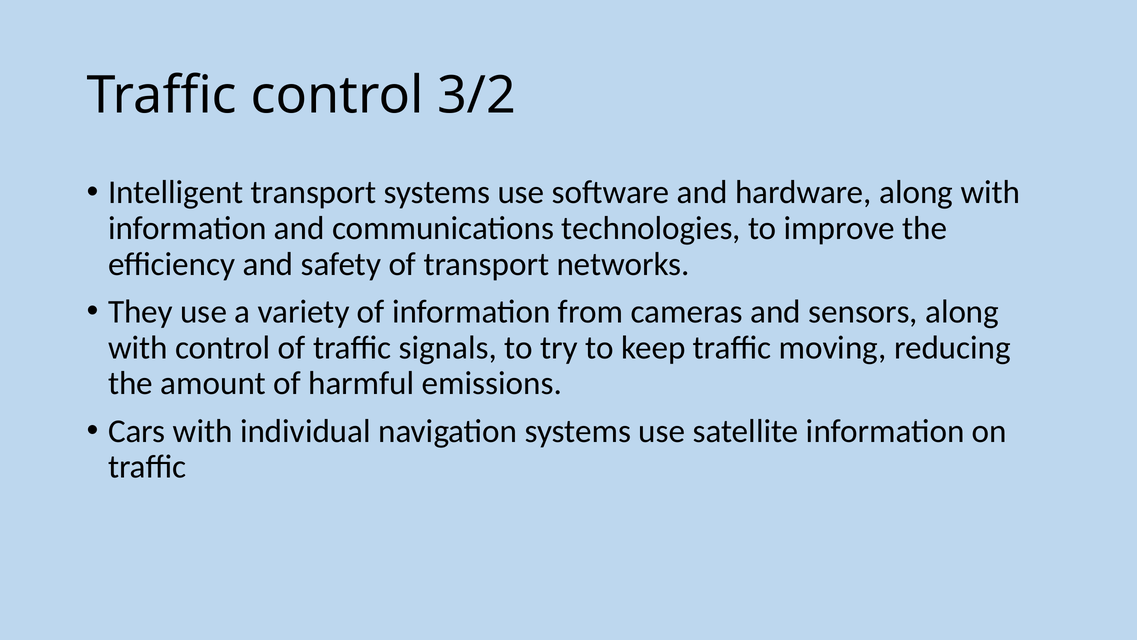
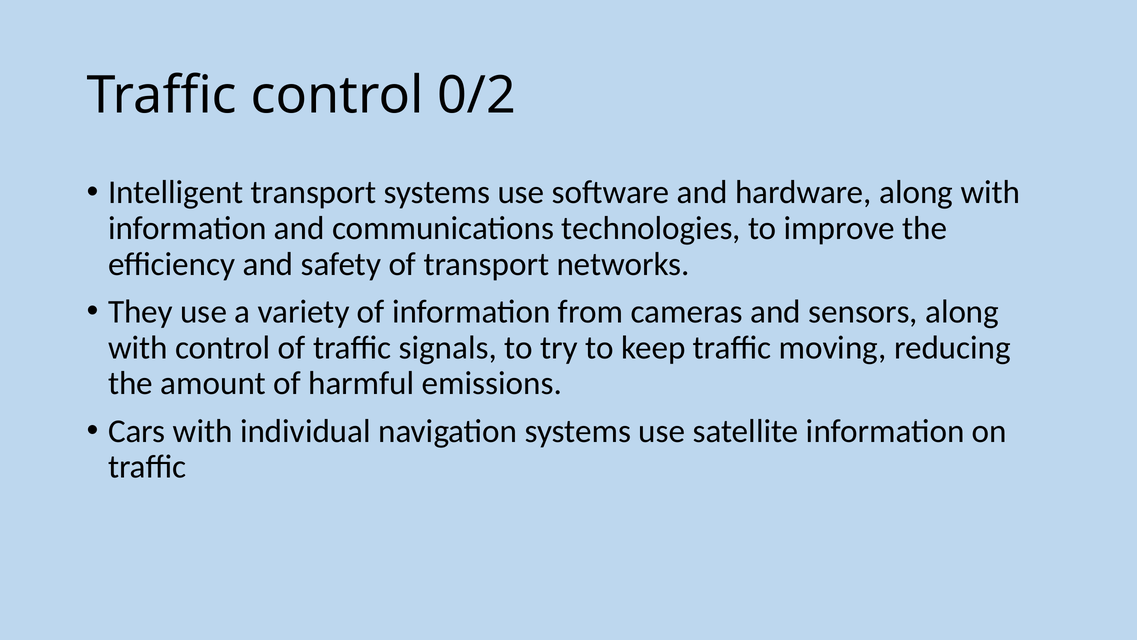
3/2: 3/2 -> 0/2
